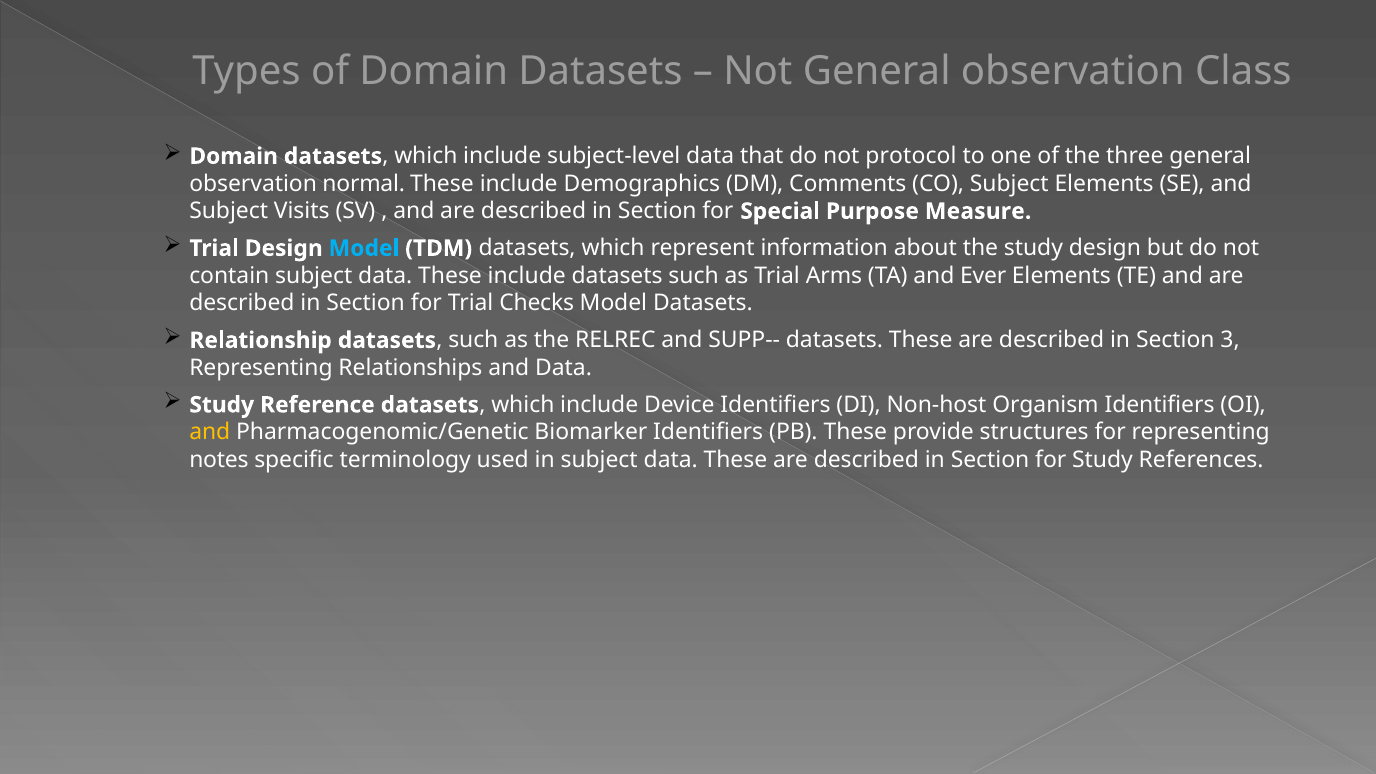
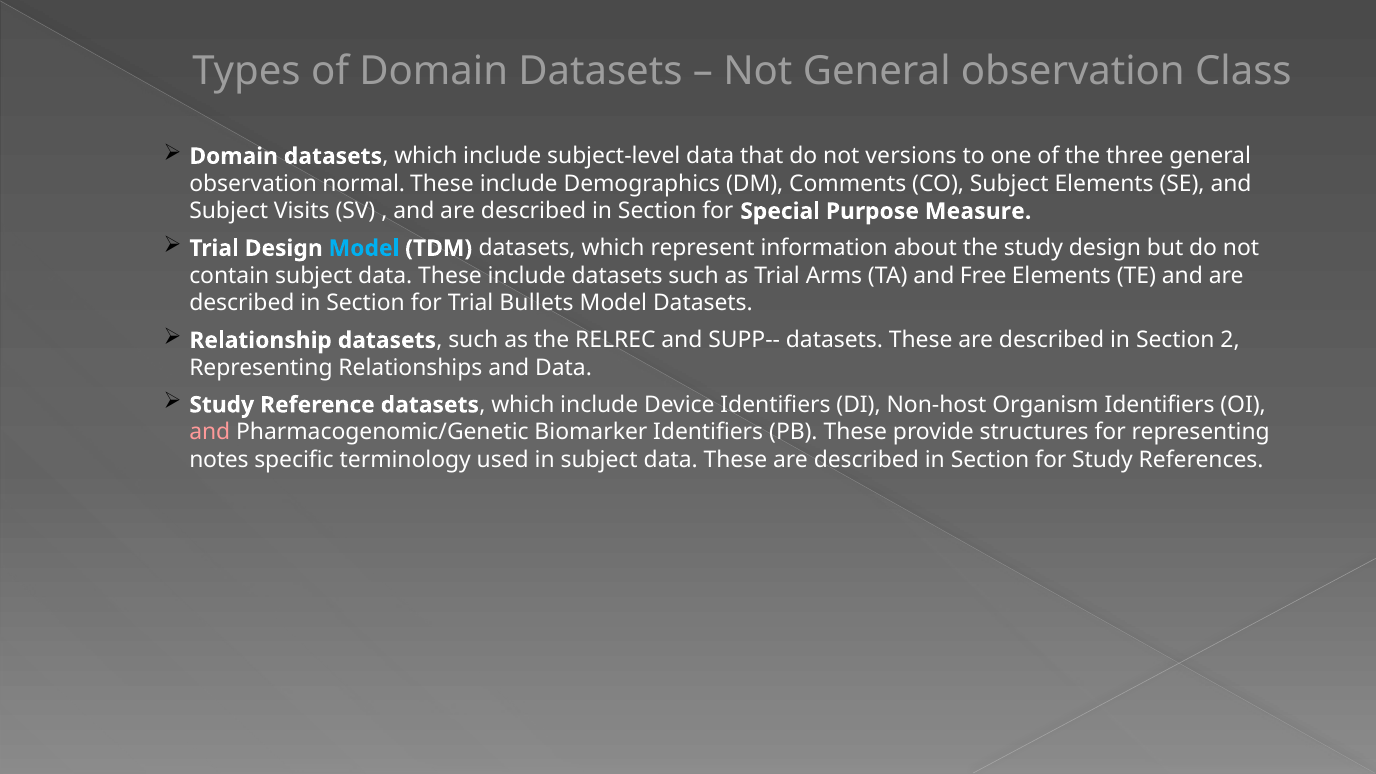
protocol: protocol -> versions
Ever: Ever -> Free
Checks: Checks -> Bullets
3: 3 -> 2
and at (210, 432) colour: yellow -> pink
